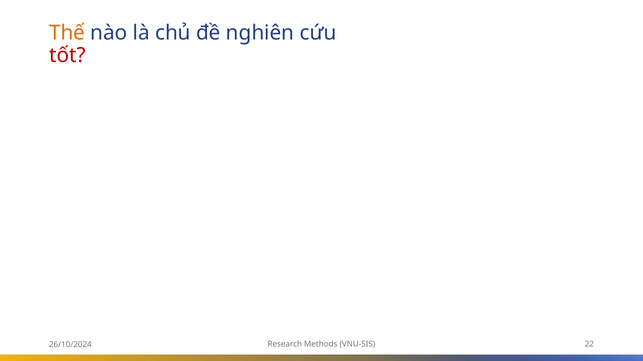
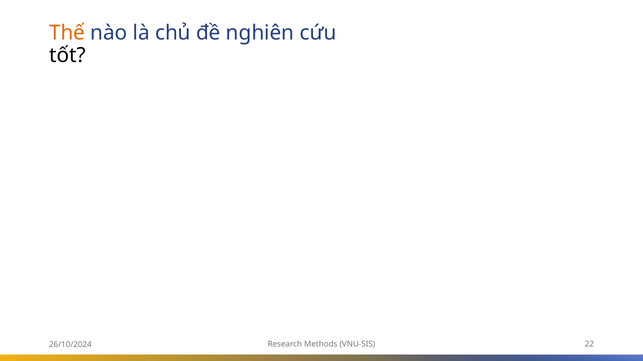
tốt colour: red -> black
